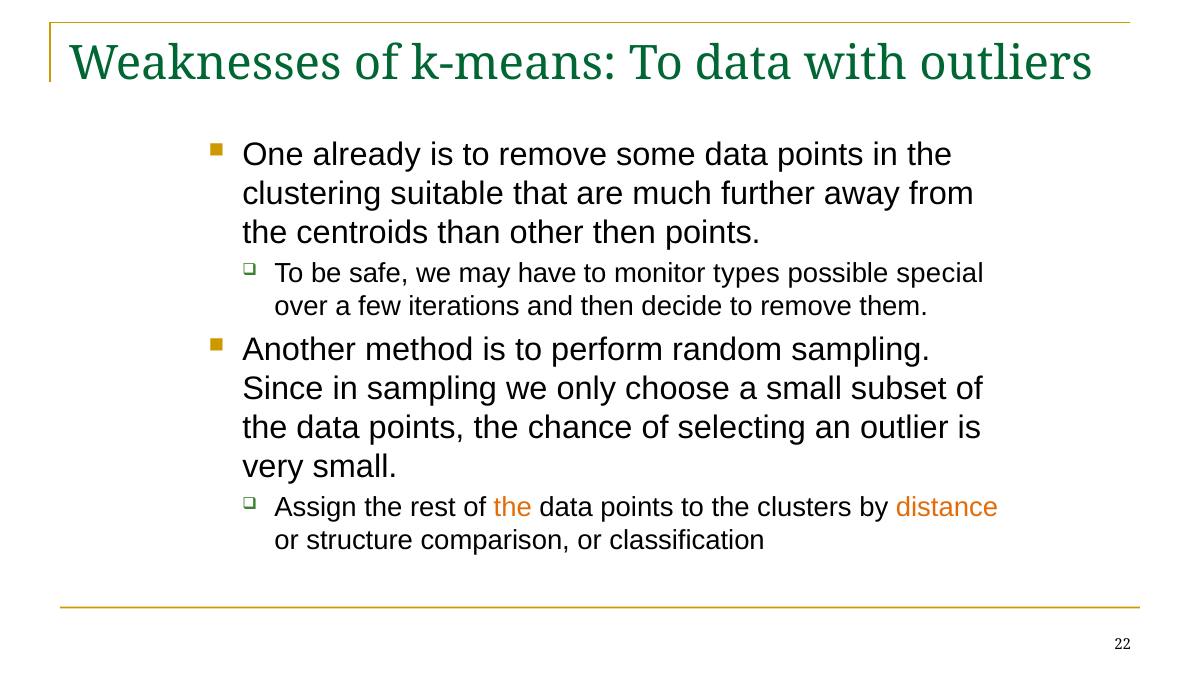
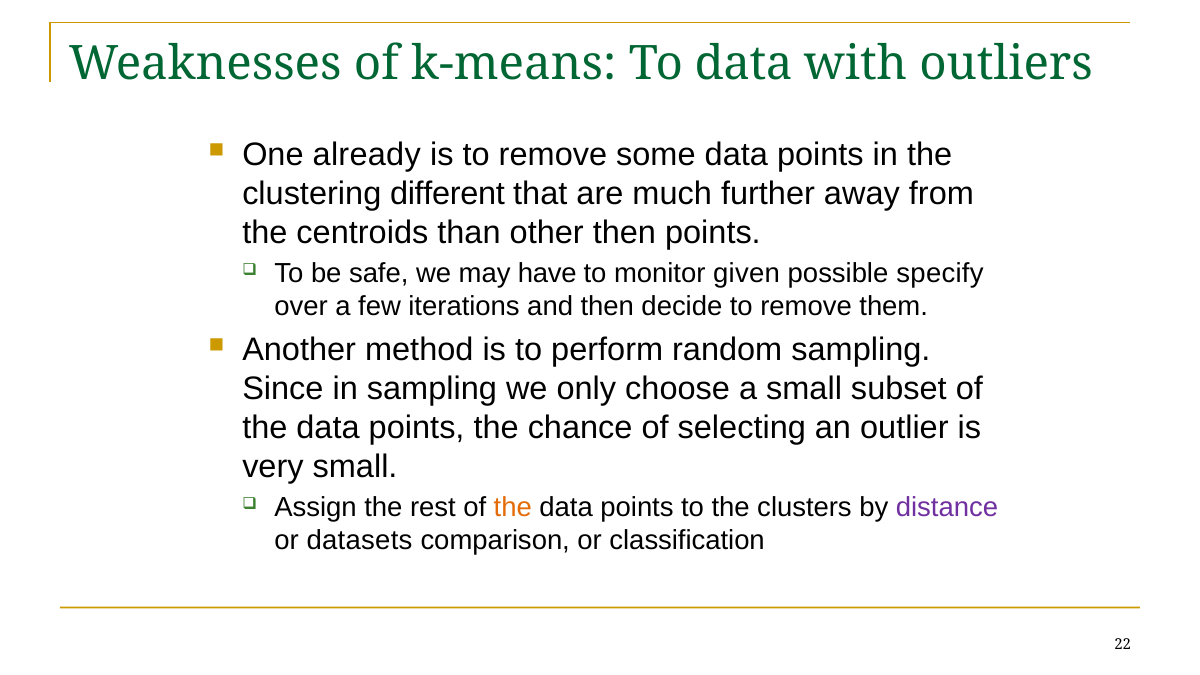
suitable: suitable -> different
types: types -> given
special: special -> specify
distance colour: orange -> purple
structure: structure -> datasets
